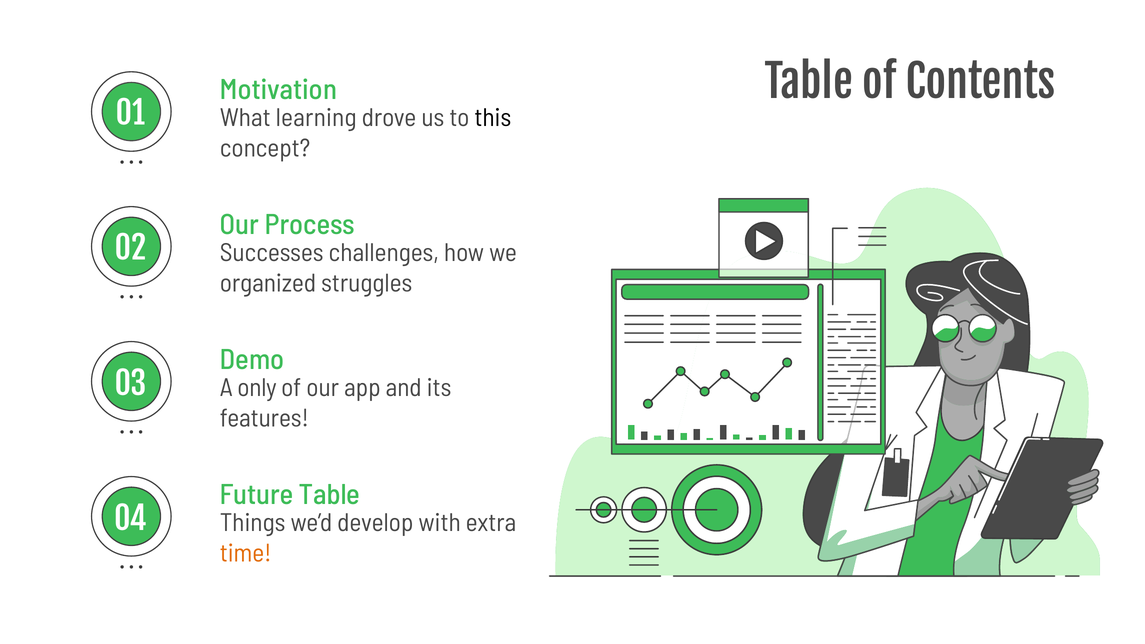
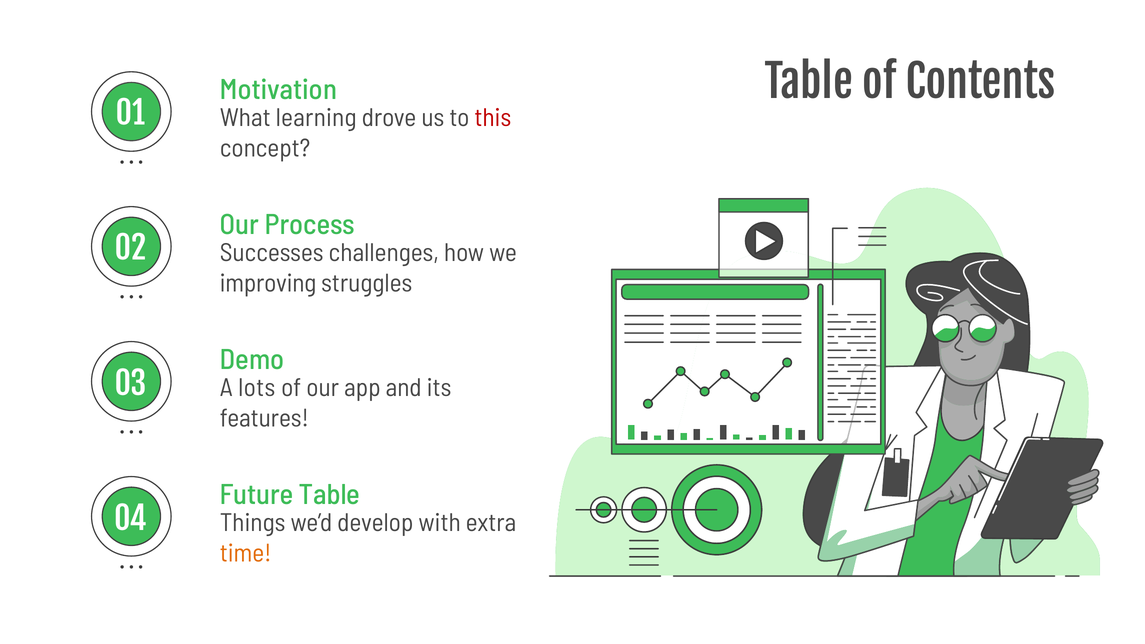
this colour: black -> red
organized: organized -> improving
only: only -> lots
